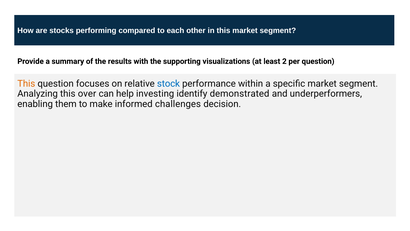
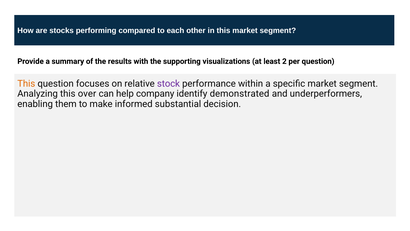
stock colour: blue -> purple
investing: investing -> company
challenges: challenges -> substantial
